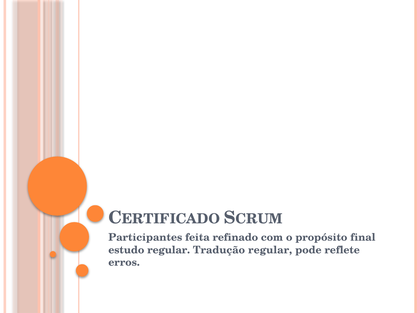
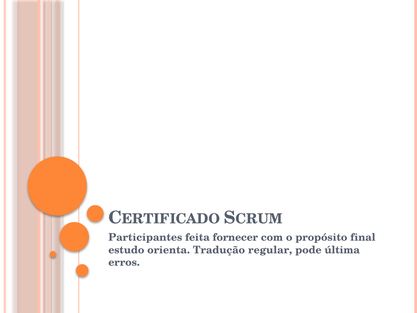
refinado: refinado -> fornecer
estudo regular: regular -> orienta
reflete: reflete -> última
